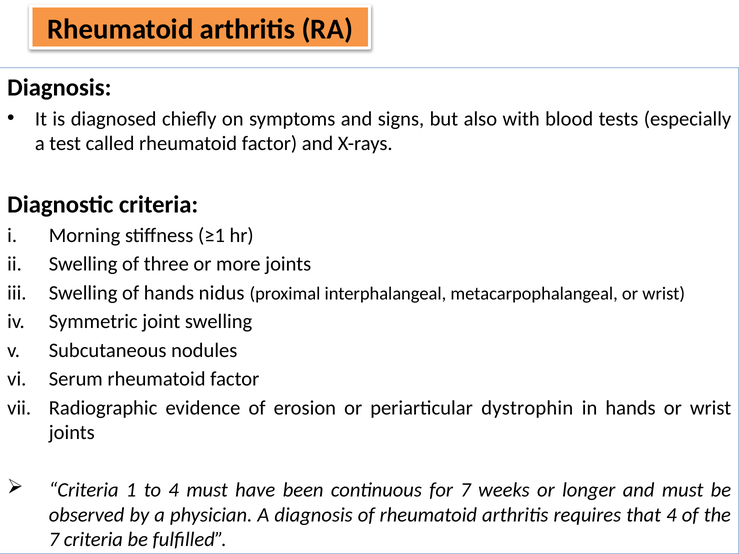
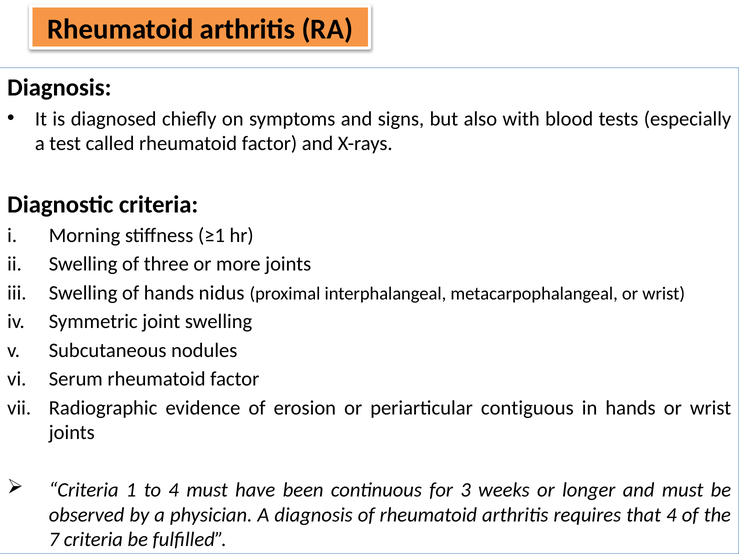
dystrophin: dystrophin -> contiguous
for 7: 7 -> 3
